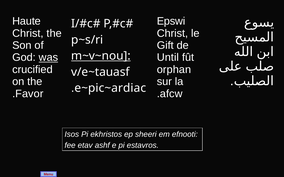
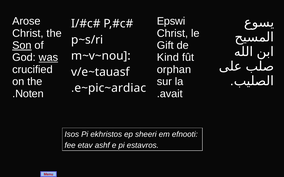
Haute: Haute -> Arose
Son underline: none -> present
Until: Until -> Kind
m~v~nou underline: present -> none
Favor: Favor -> Noten
afcw: afcw -> avait
